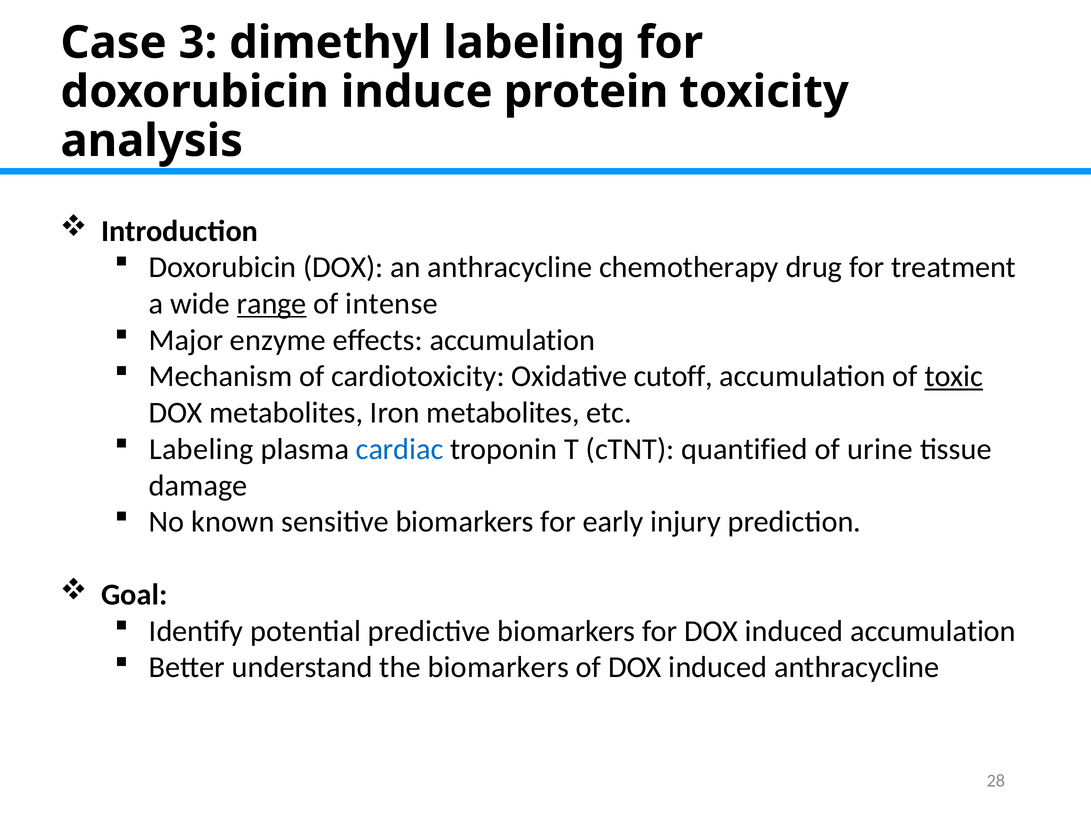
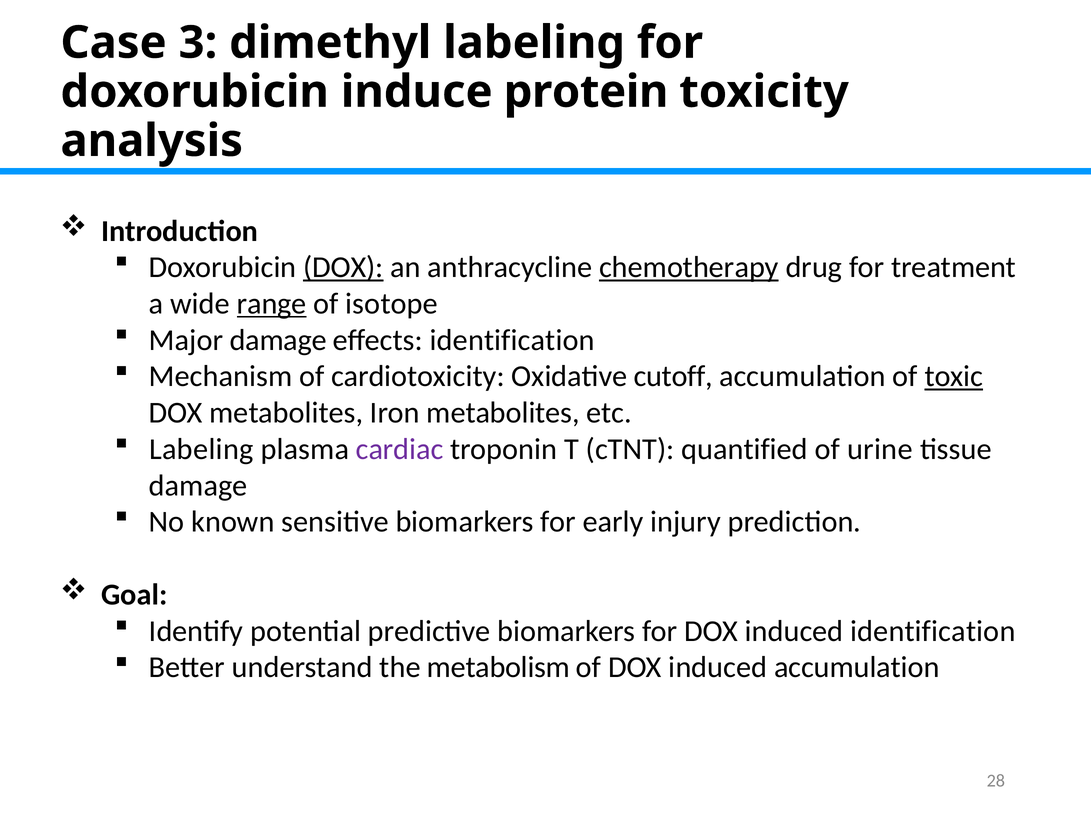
DOX at (343, 267) underline: none -> present
chemotherapy underline: none -> present
intense: intense -> isotope
Major enzyme: enzyme -> damage
effects accumulation: accumulation -> identification
cardiac colour: blue -> purple
induced accumulation: accumulation -> identification
the biomarkers: biomarkers -> metabolism
induced anthracycline: anthracycline -> accumulation
